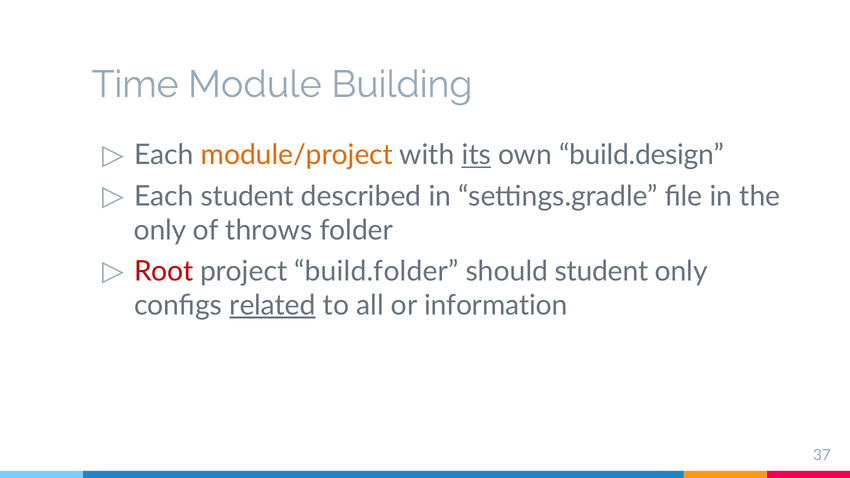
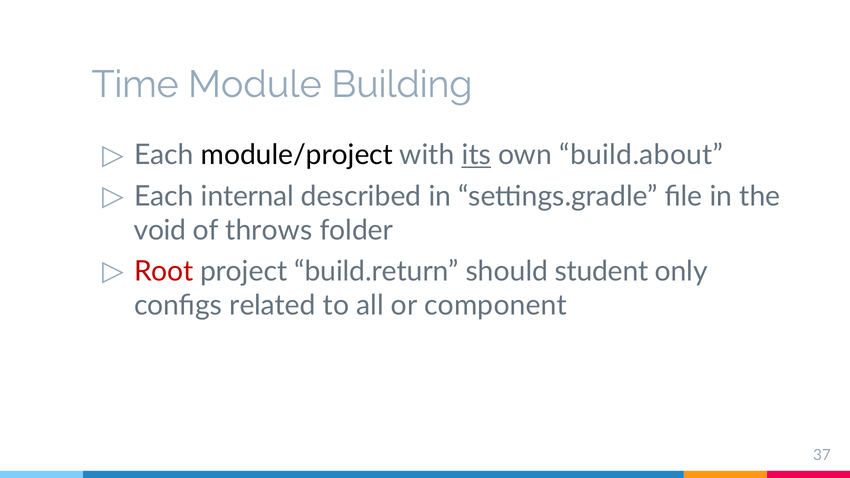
module/project colour: orange -> black
build.design: build.design -> build.about
Each student: student -> internal
only at (160, 230): only -> void
build.folder: build.folder -> build.return
related underline: present -> none
information: information -> component
